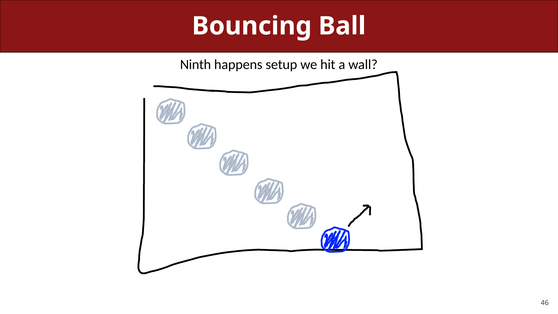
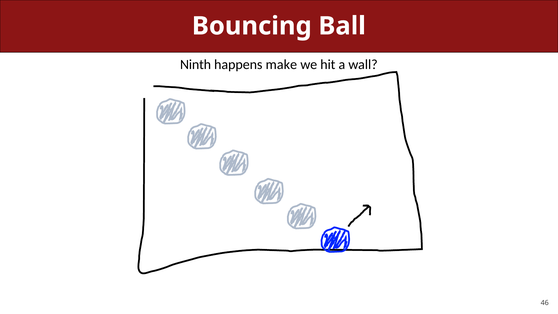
setup: setup -> make
